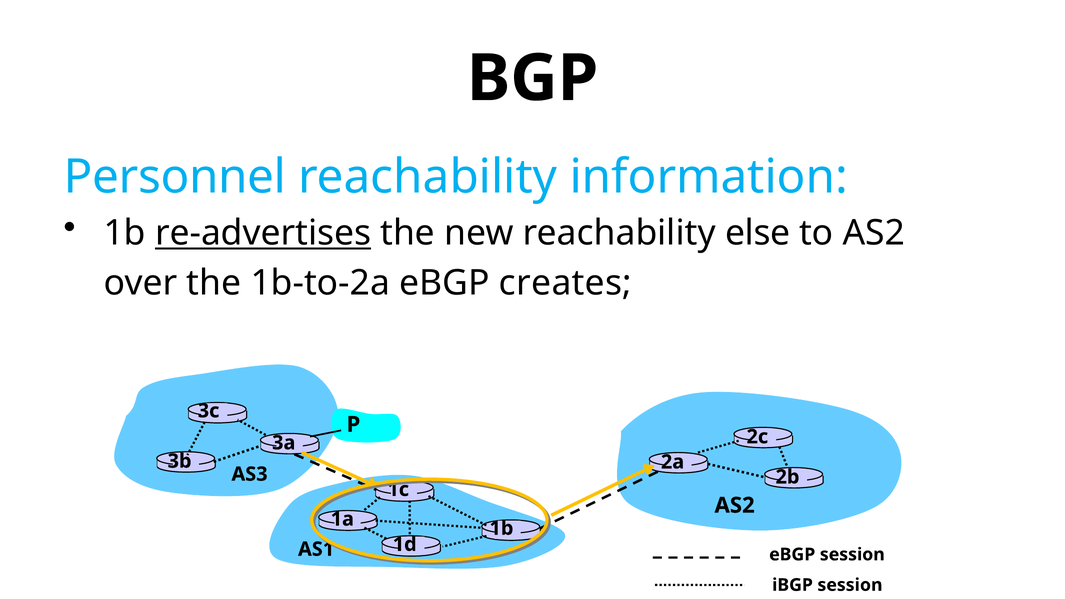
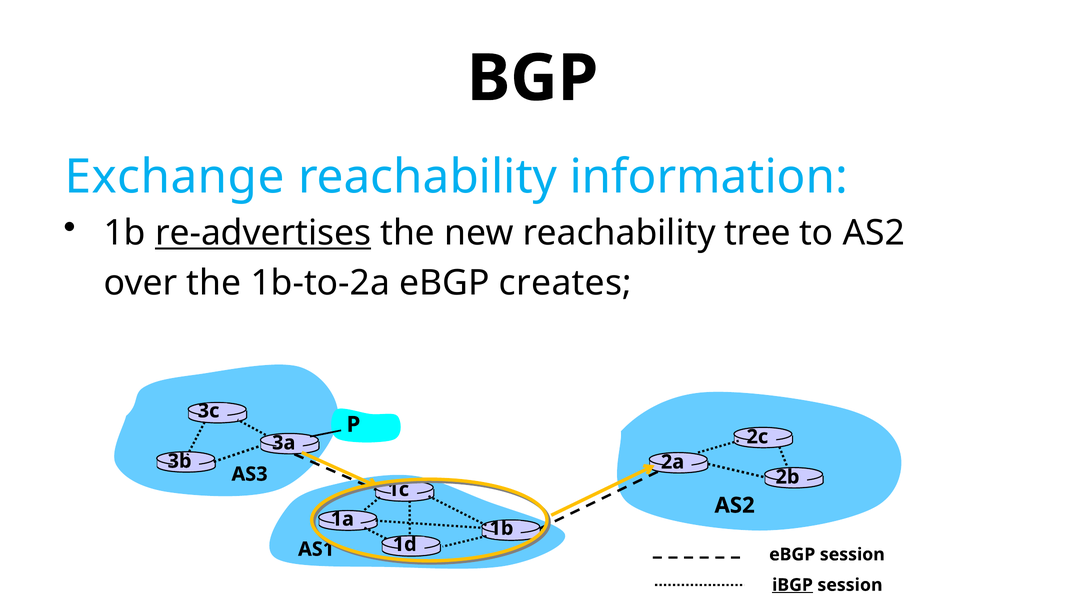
Personnel: Personnel -> Exchange
else: else -> tree
iBGP underline: none -> present
